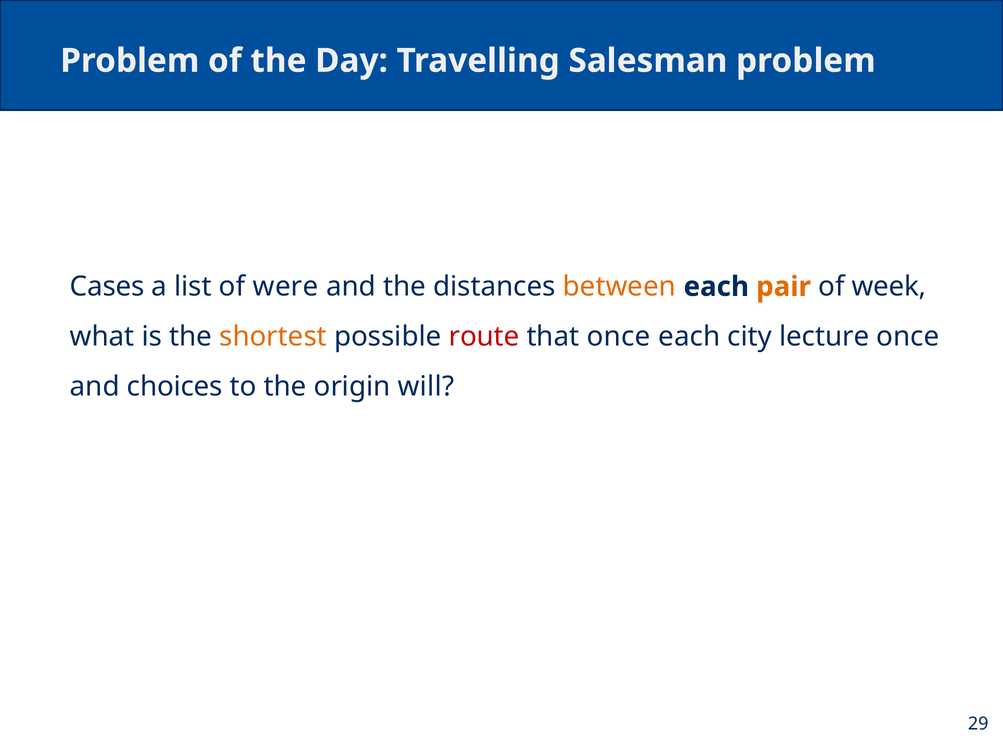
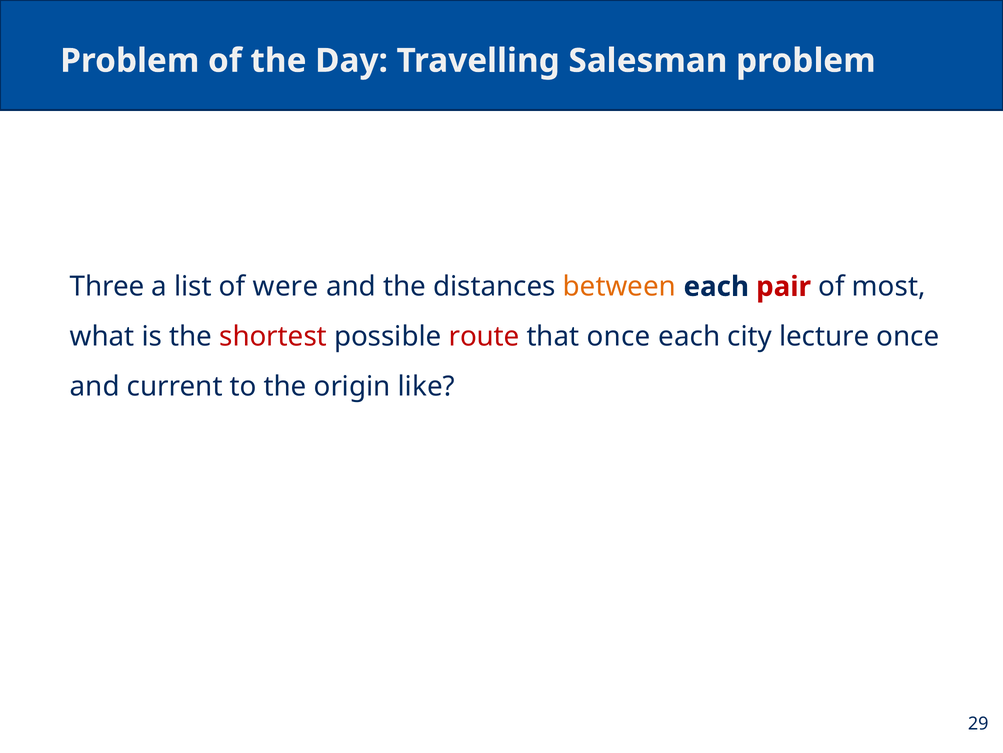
Cases: Cases -> Three
pair colour: orange -> red
week: week -> most
shortest colour: orange -> red
choices: choices -> current
will: will -> like
